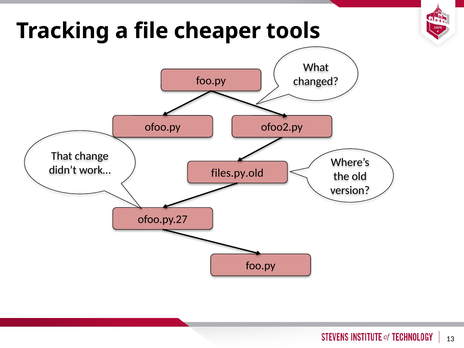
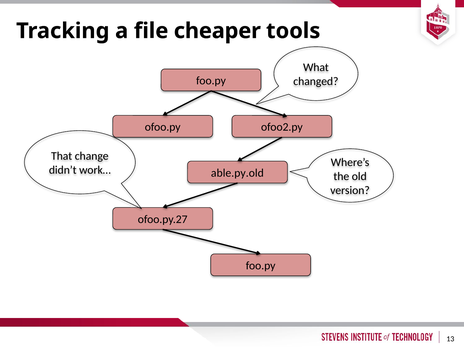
files.py.old: files.py.old -> able.py.old
